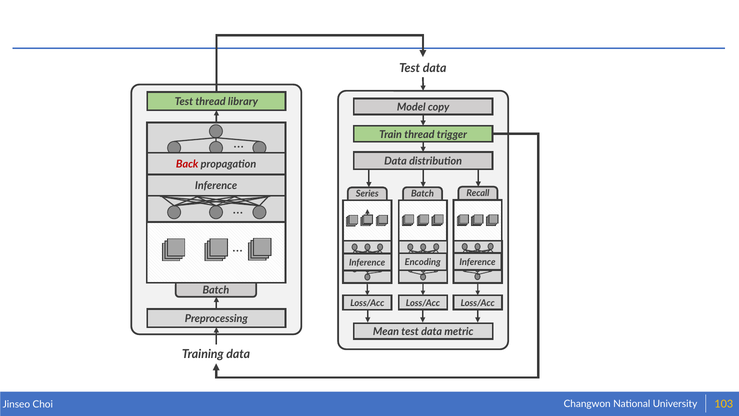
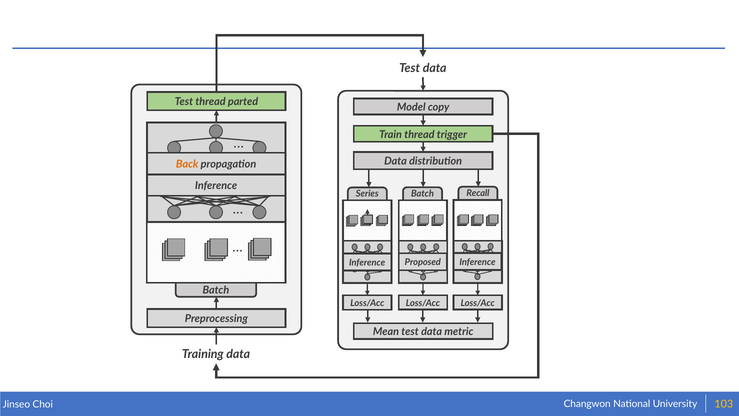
library: library -> parted
Back colour: red -> orange
Encoding: Encoding -> Proposed
